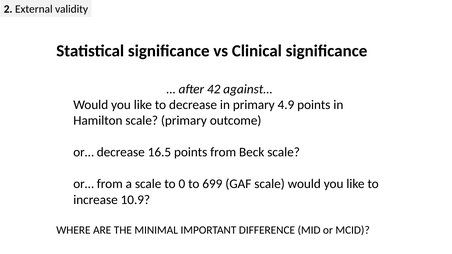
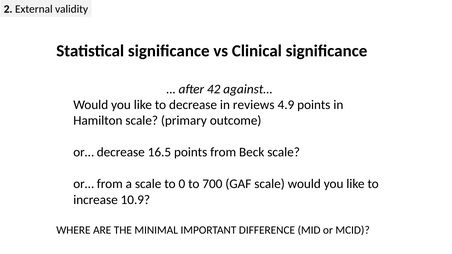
in primary: primary -> reviews
699: 699 -> 700
